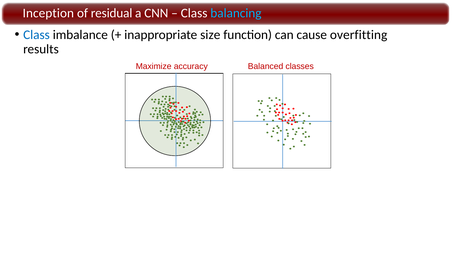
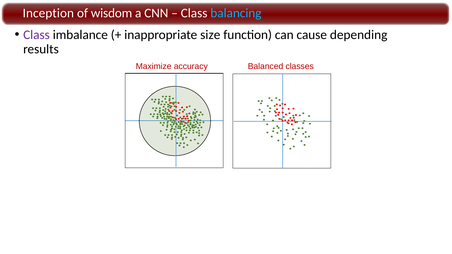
residual: residual -> wisdom
Class at (36, 35) colour: blue -> purple
overfitting: overfitting -> depending
